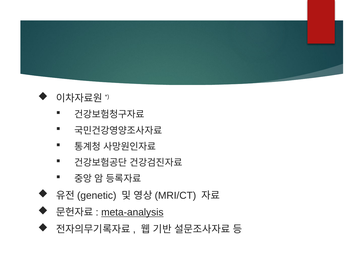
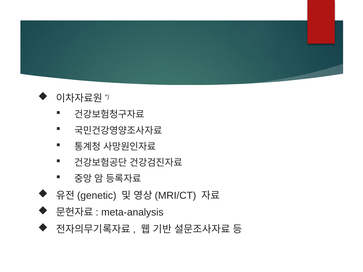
meta-analysis underline: present -> none
